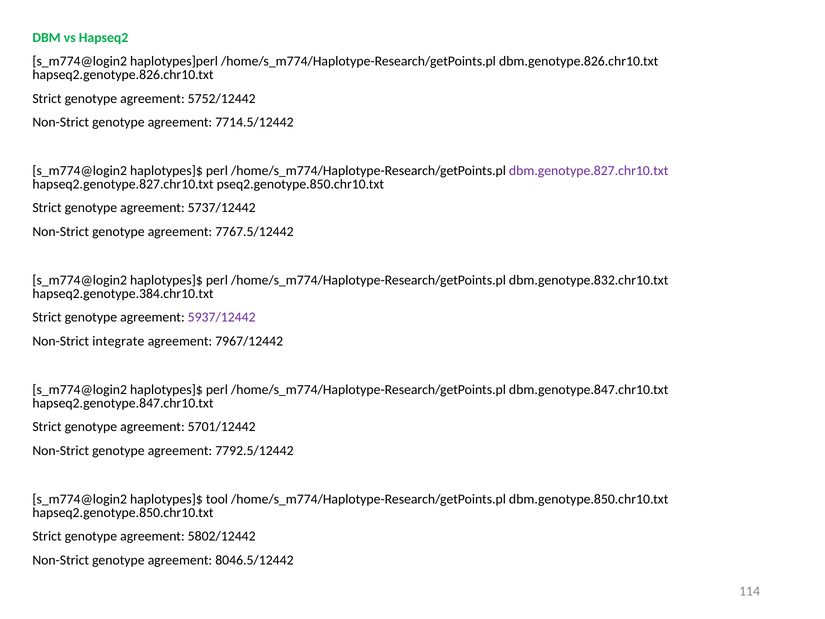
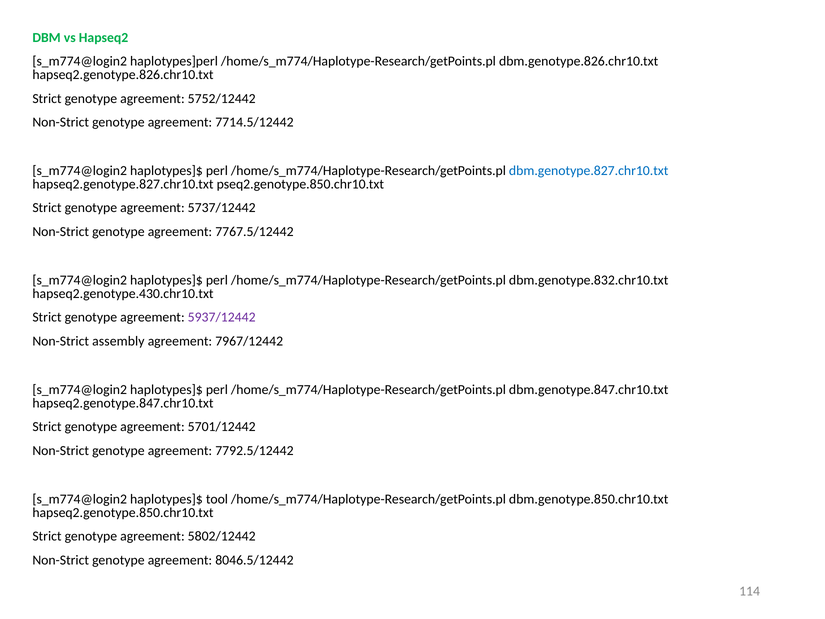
dbm.genotype.827.chr10.txt colour: purple -> blue
hapseq2.genotype.384.chr10.txt: hapseq2.genotype.384.chr10.txt -> hapseq2.genotype.430.chr10.txt
integrate: integrate -> assembly
